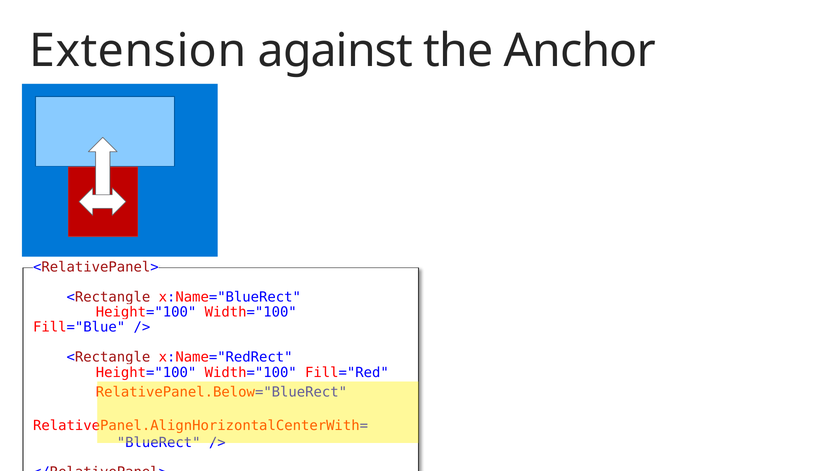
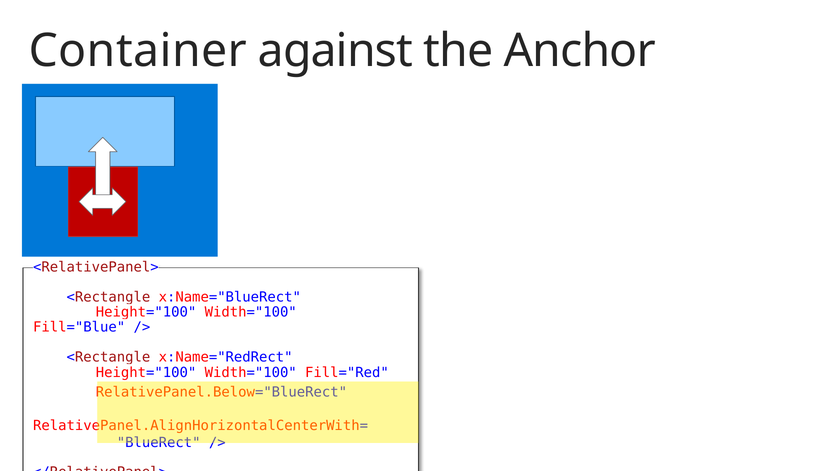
Extension: Extension -> Container
